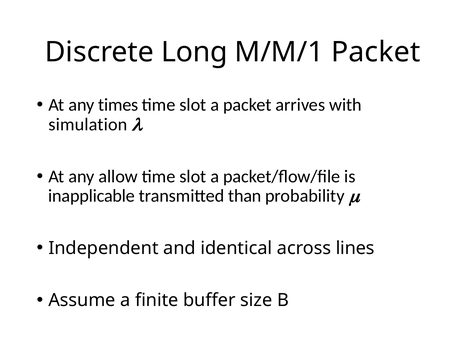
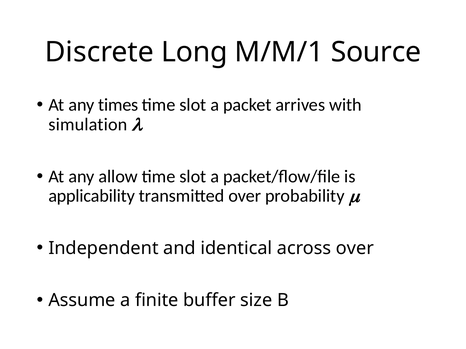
M/M/1 Packet: Packet -> Source
inapplicable: inapplicable -> applicability
transmitted than: than -> over
across lines: lines -> over
